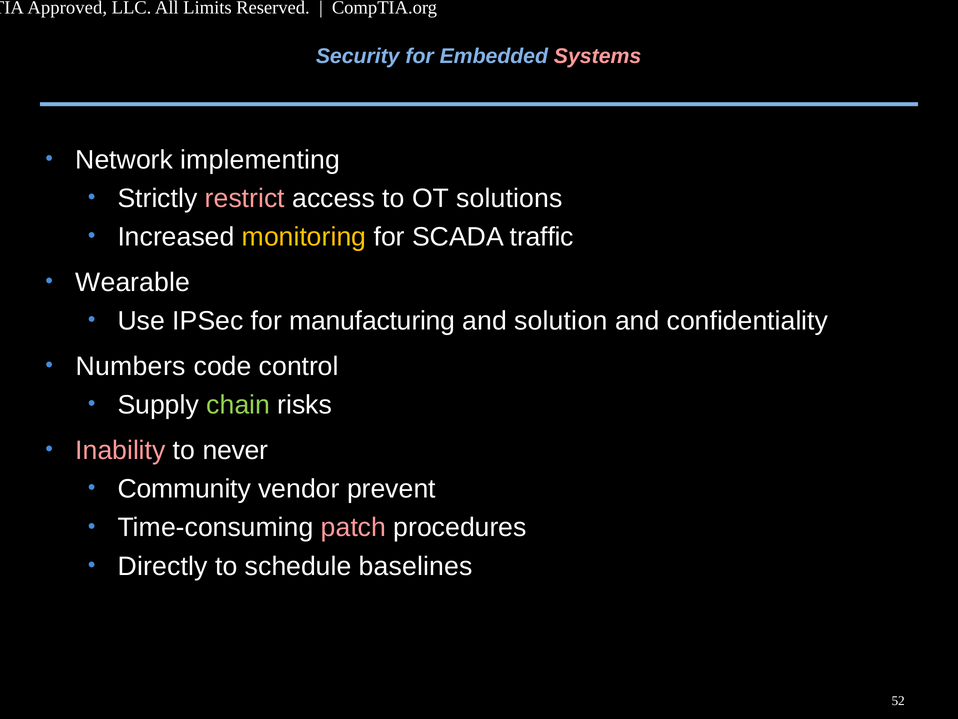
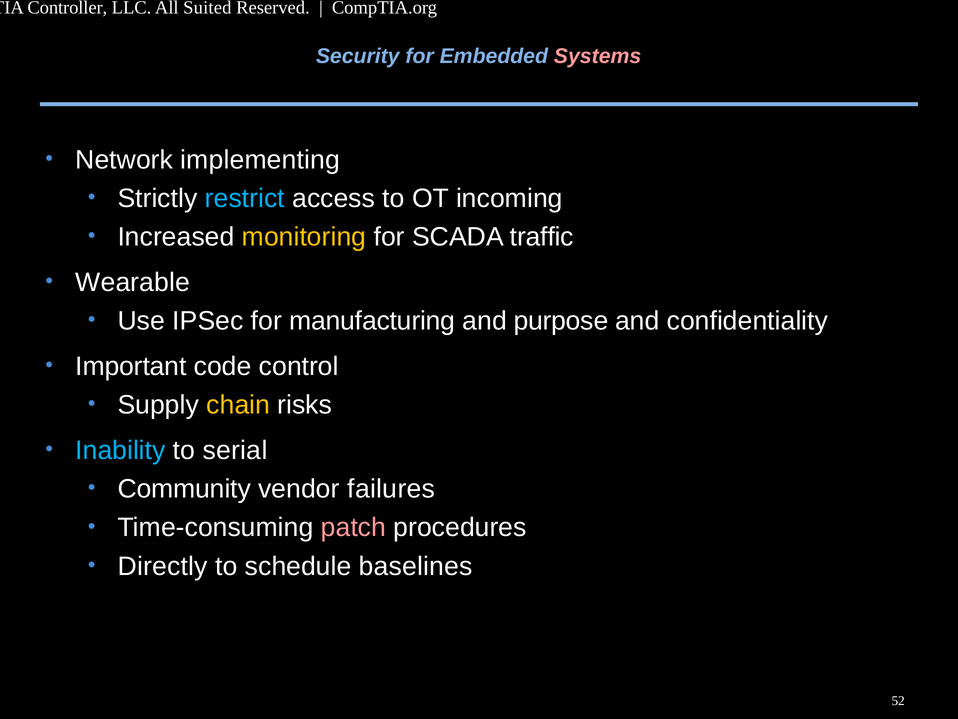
Approved: Approved -> Controller
Limits: Limits -> Suited
restrict colour: pink -> light blue
solutions: solutions -> incoming
solution: solution -> purpose
Numbers: Numbers -> Important
chain colour: light green -> yellow
Inability colour: pink -> light blue
never: never -> serial
prevent: prevent -> failures
